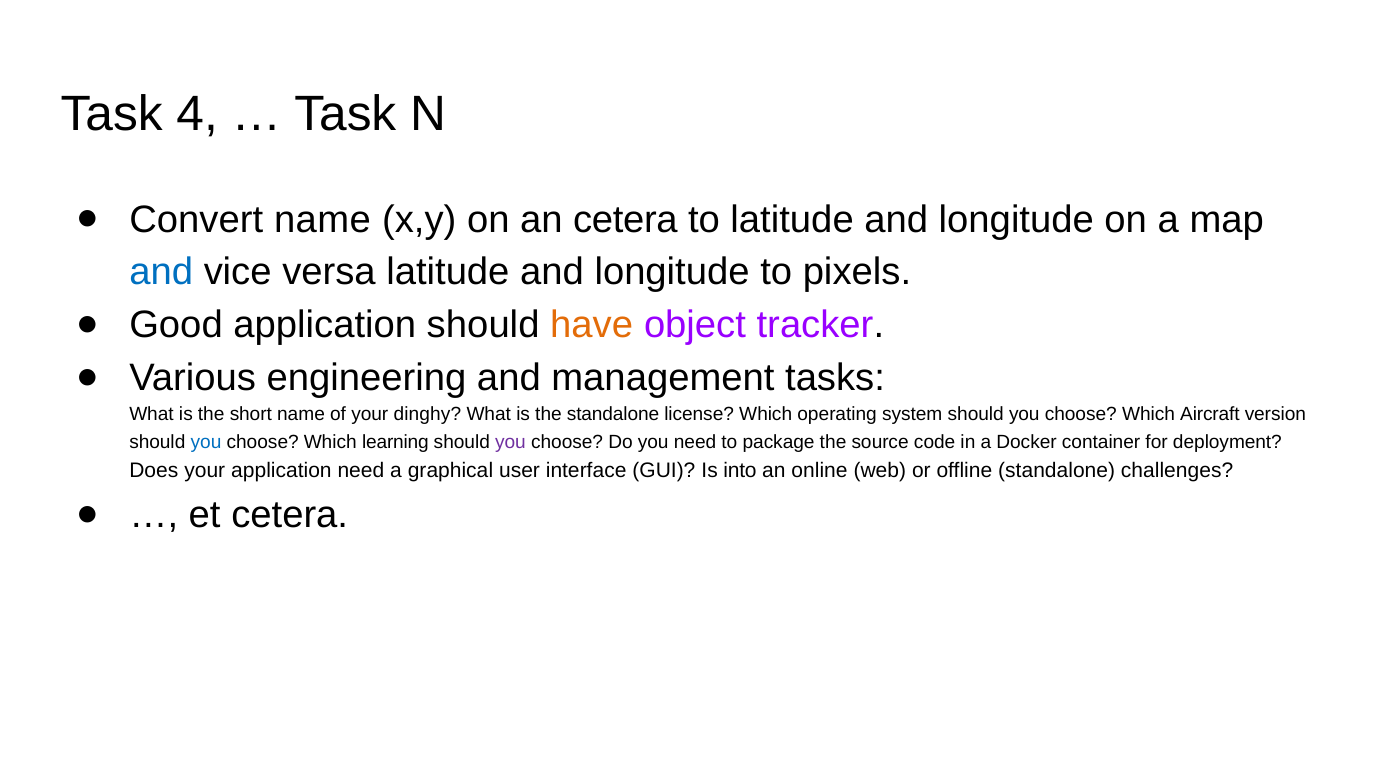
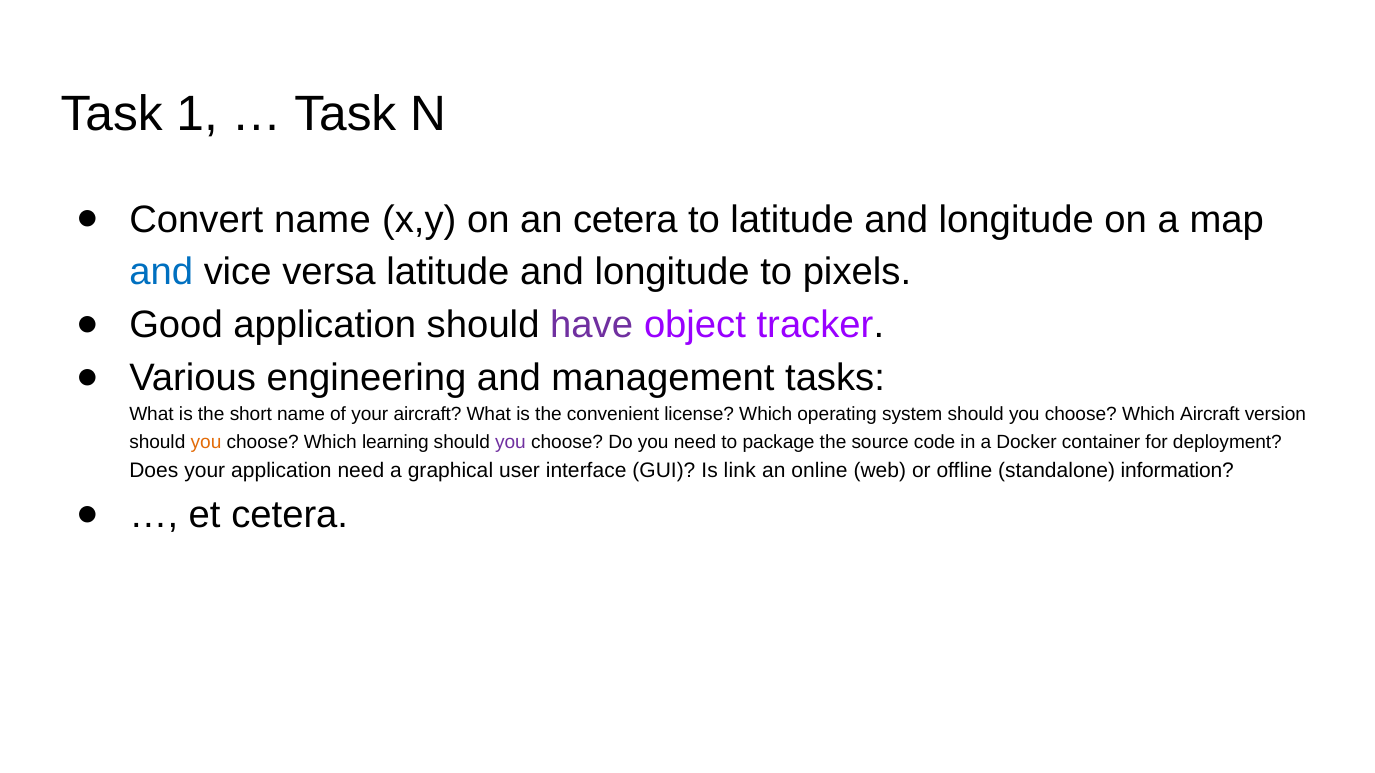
4: 4 -> 1
have colour: orange -> purple
your dinghy: dinghy -> aircraft
the standalone: standalone -> convenient
you at (206, 443) colour: blue -> orange
into: into -> link
challenges: challenges -> information
